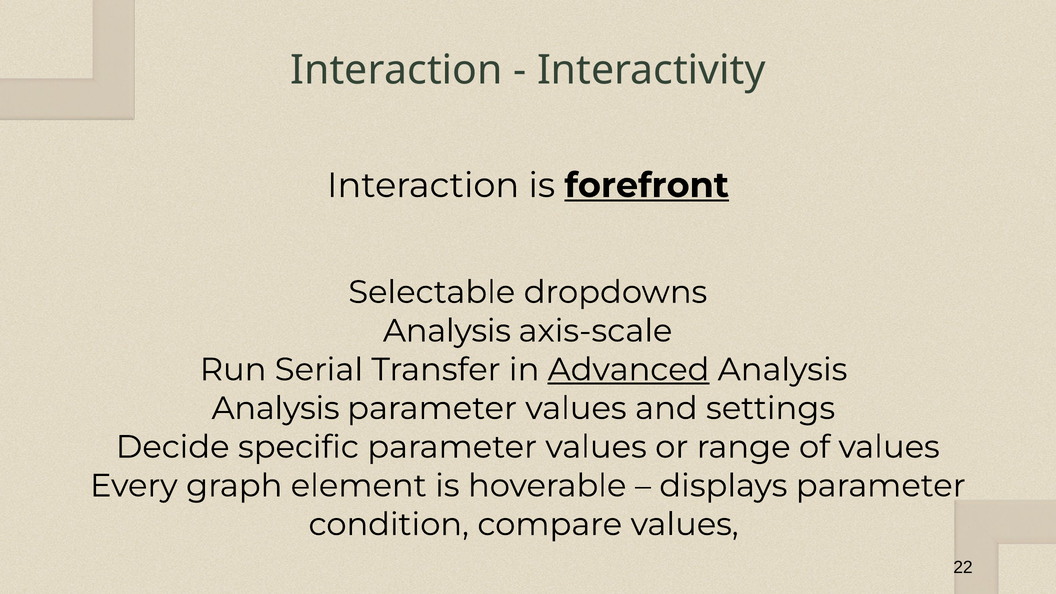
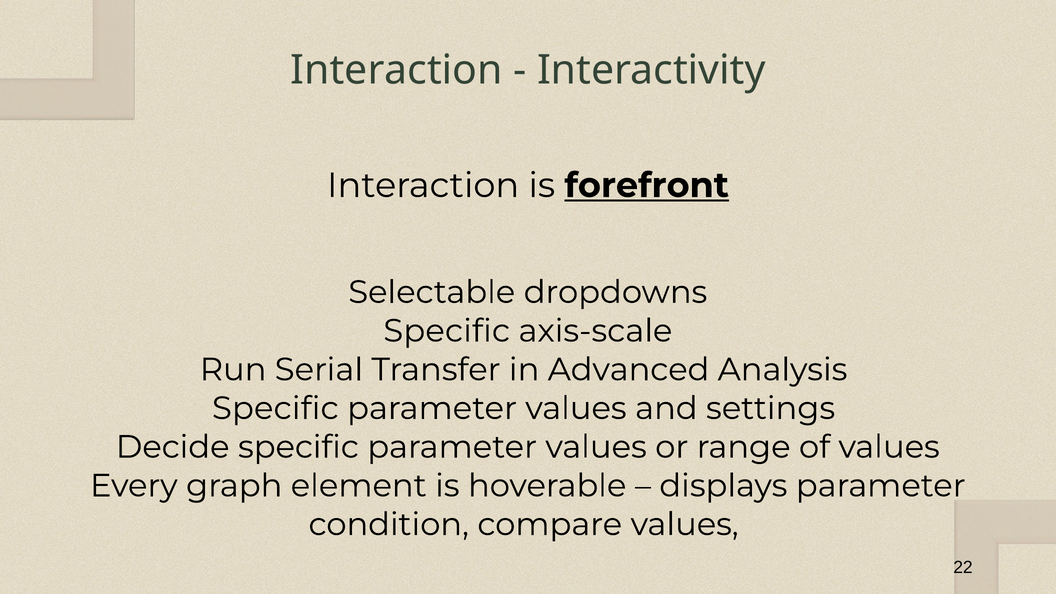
Analysis at (447, 331): Analysis -> Specific
Advanced underline: present -> none
Analysis at (276, 408): Analysis -> Specific
